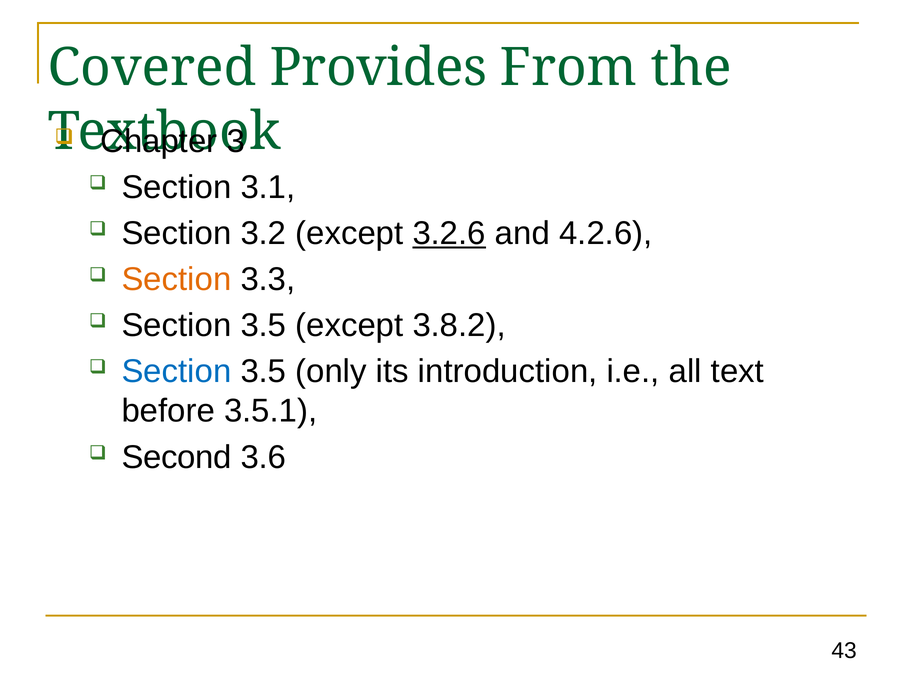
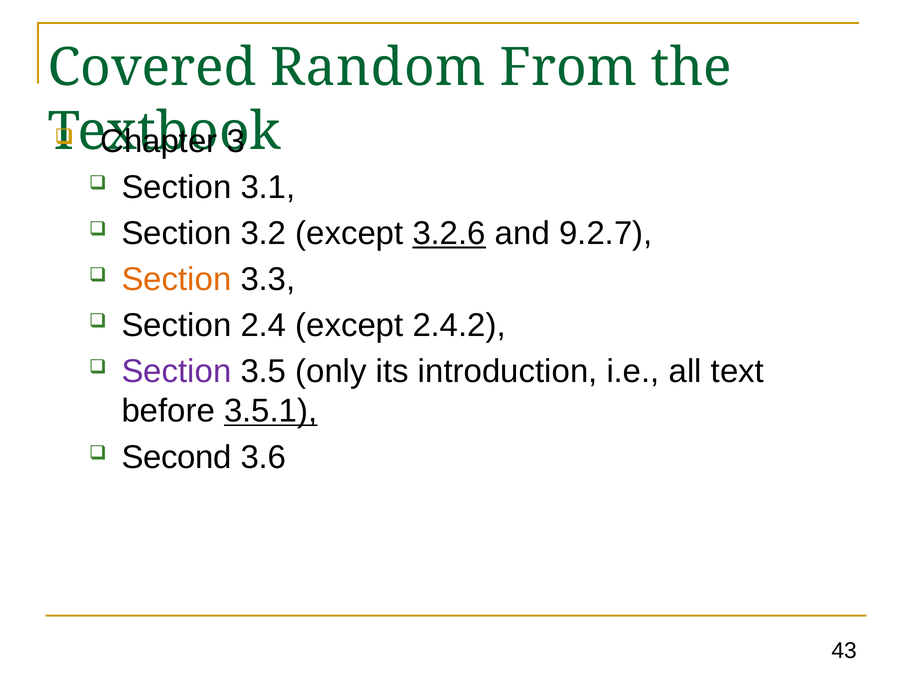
Provides: Provides -> Random
4.2.6: 4.2.6 -> 9.2.7
3.5 at (263, 326): 3.5 -> 2.4
3.8.2: 3.8.2 -> 2.4.2
Section at (176, 372) colour: blue -> purple
3.5.1 underline: none -> present
